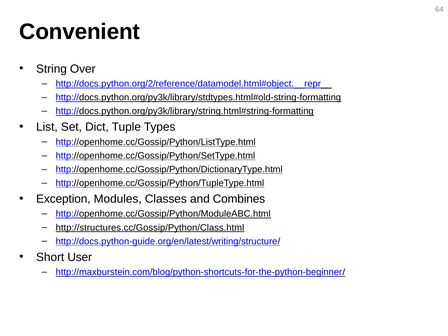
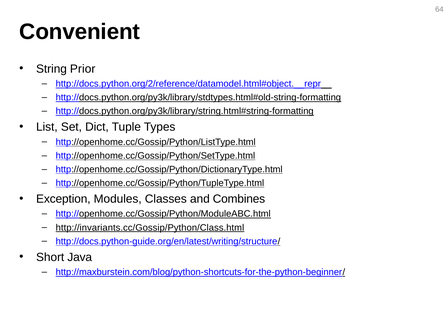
Over: Over -> Prior
http://structures.cc/Gossip/Python/Class.html: http://structures.cc/Gossip/Python/Class.html -> http://invariants.cc/Gossip/Python/Class.html
User: User -> Java
